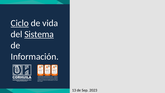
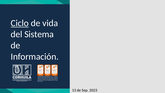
Sistema underline: present -> none
